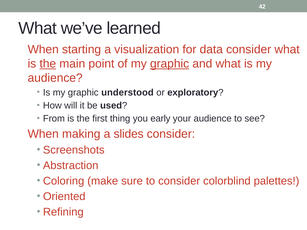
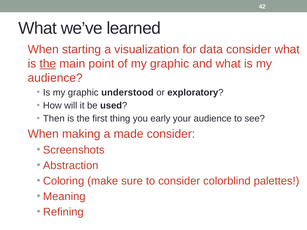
graphic at (170, 64) underline: present -> none
From: From -> Then
slides: slides -> made
Oriented: Oriented -> Meaning
